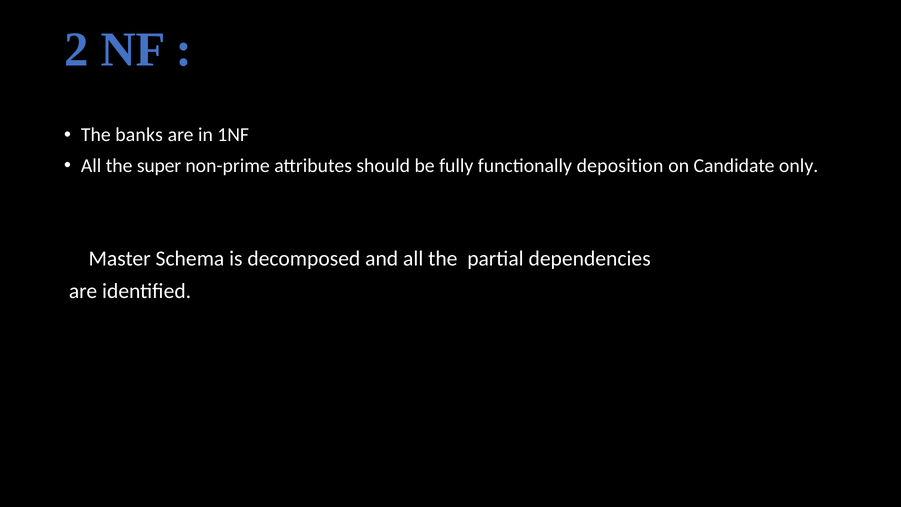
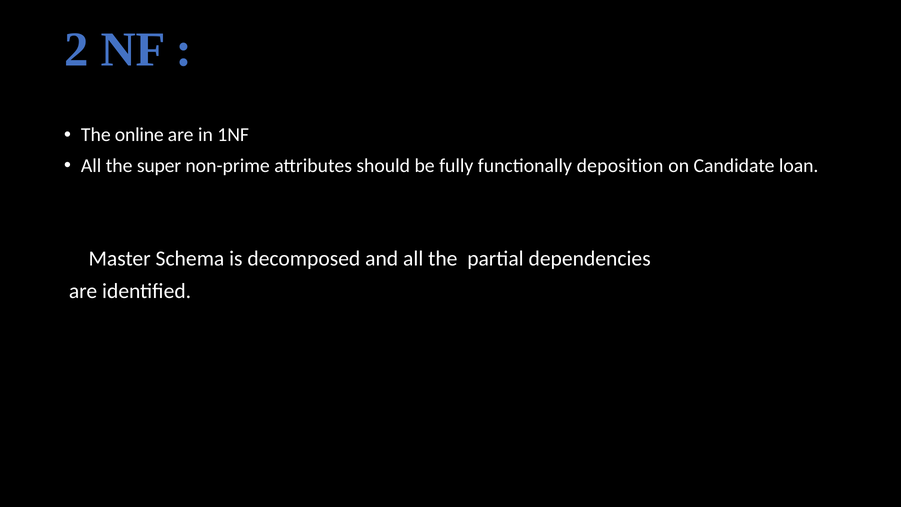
banks: banks -> online
only: only -> loan
